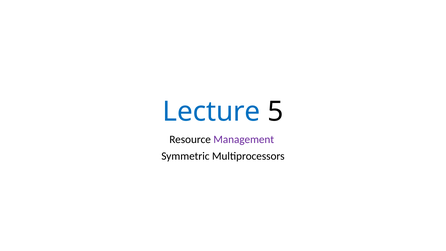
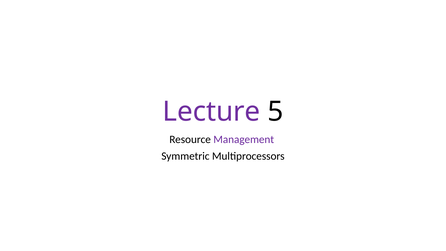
Lecture colour: blue -> purple
